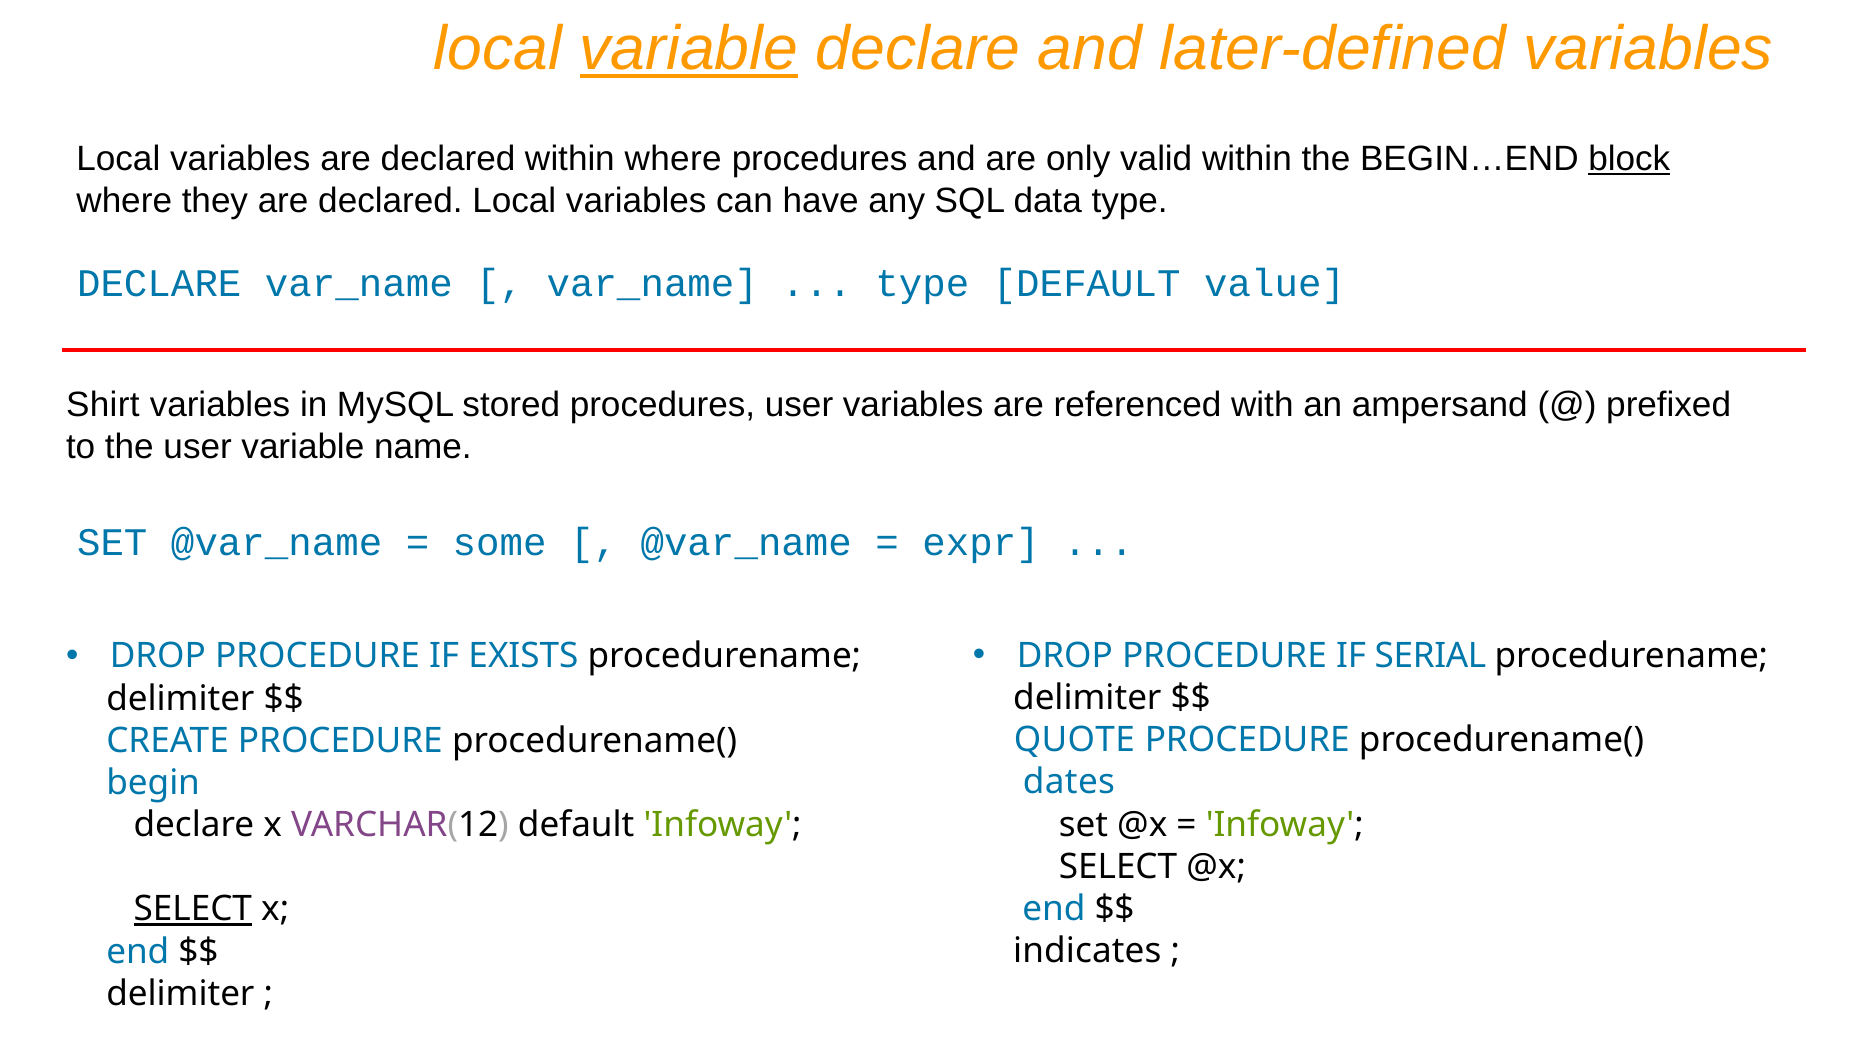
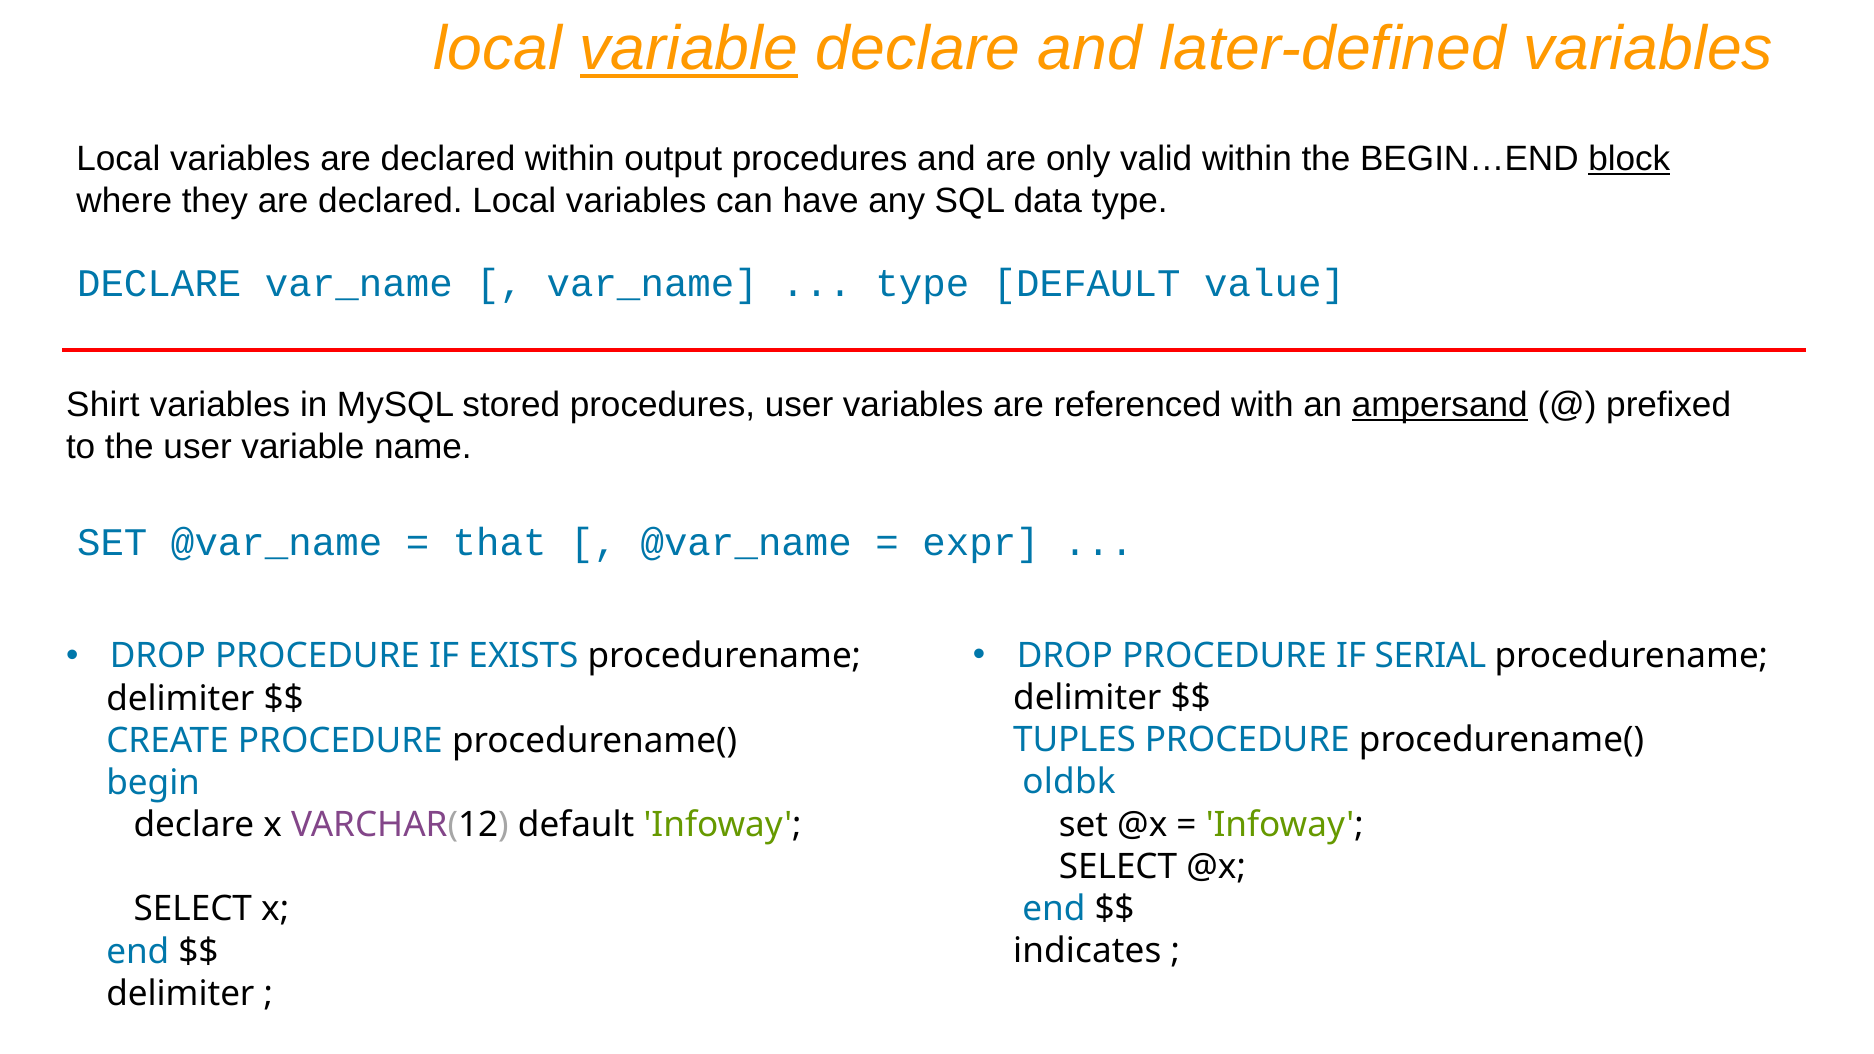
within where: where -> output
ampersand underline: none -> present
some: some -> that
QUOTE: QUOTE -> TUPLES
dates: dates -> oldbk
SELECT at (193, 909) underline: present -> none
